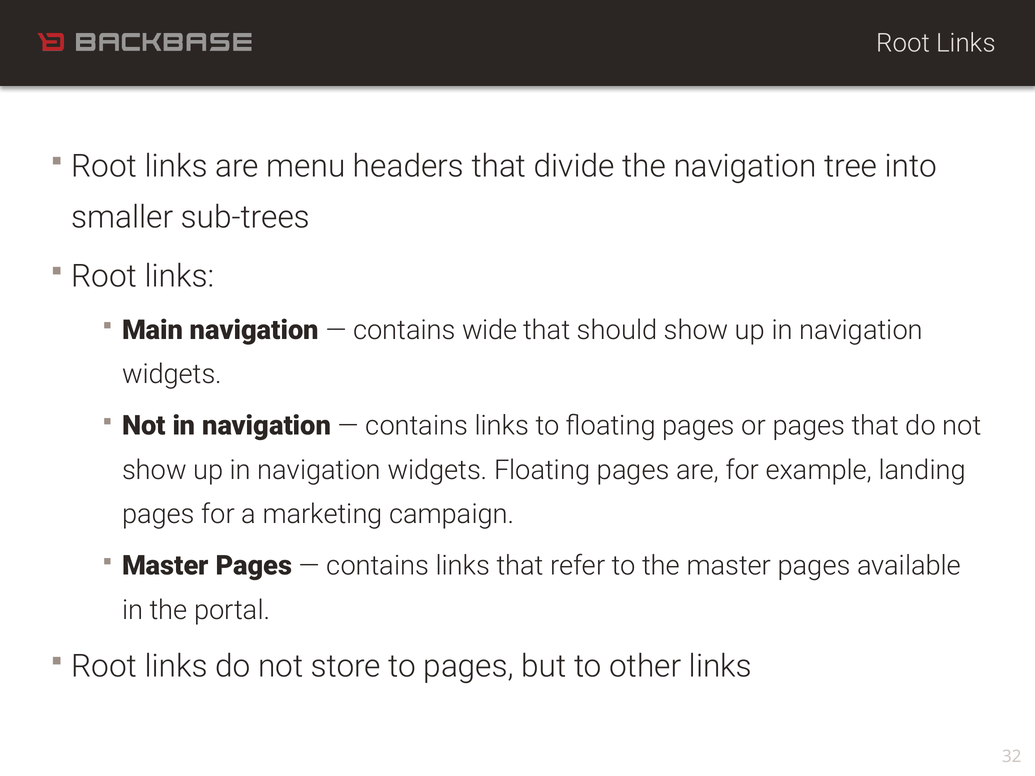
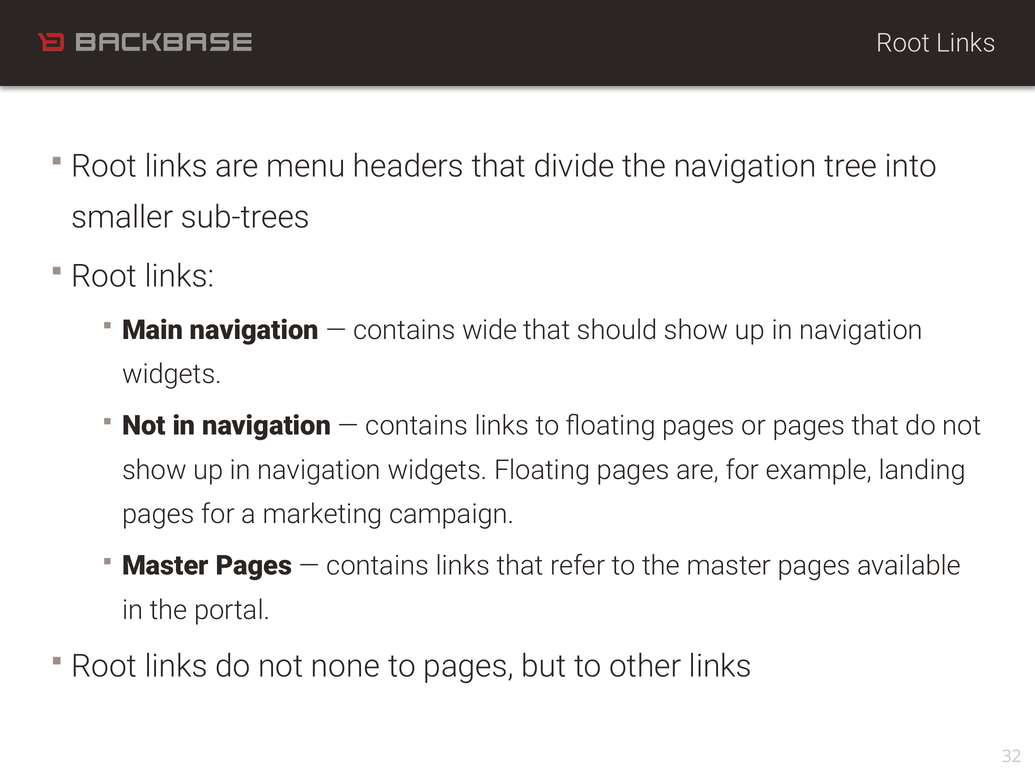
store: store -> none
